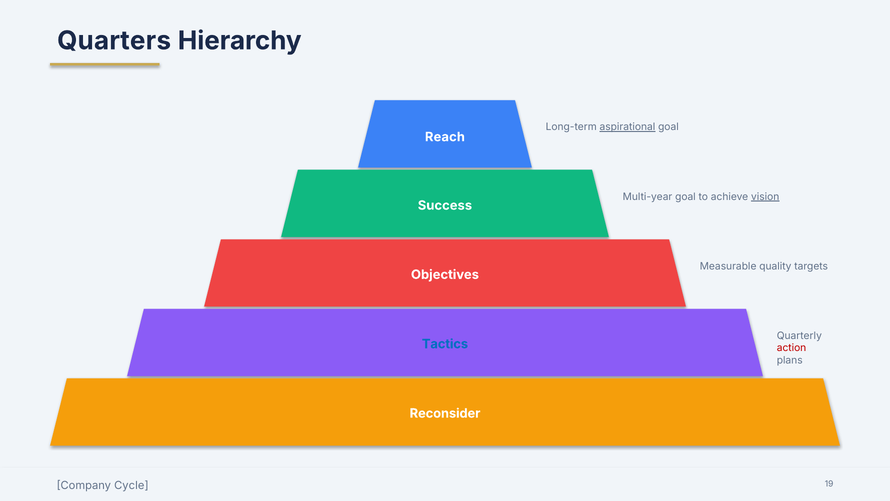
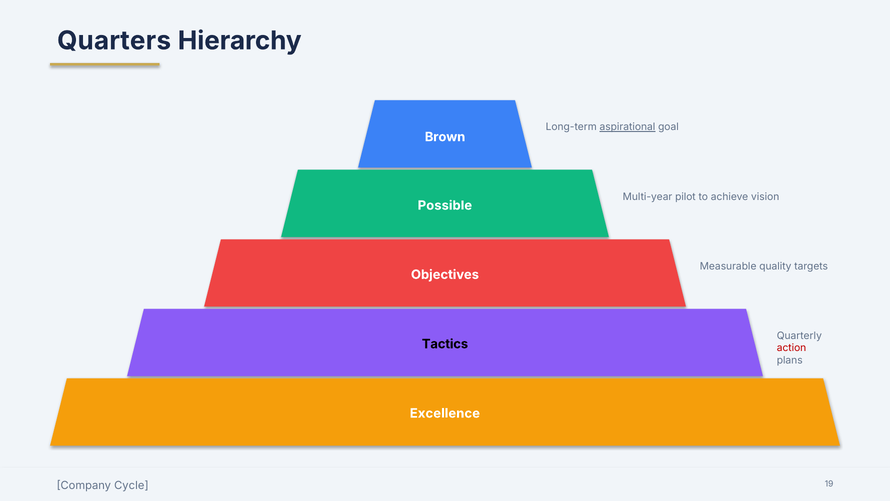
Reach: Reach -> Brown
Multi-year goal: goal -> pilot
vision underline: present -> none
Success: Success -> Possible
Tactics colour: blue -> black
Reconsider: Reconsider -> Excellence
